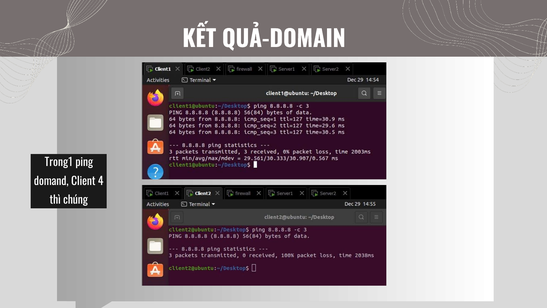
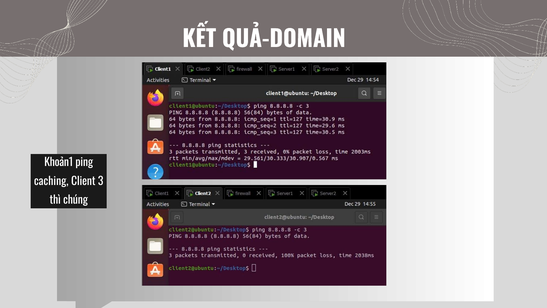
Trong1: Trong1 -> Khoản1
domand: domand -> caching
4: 4 -> 3
